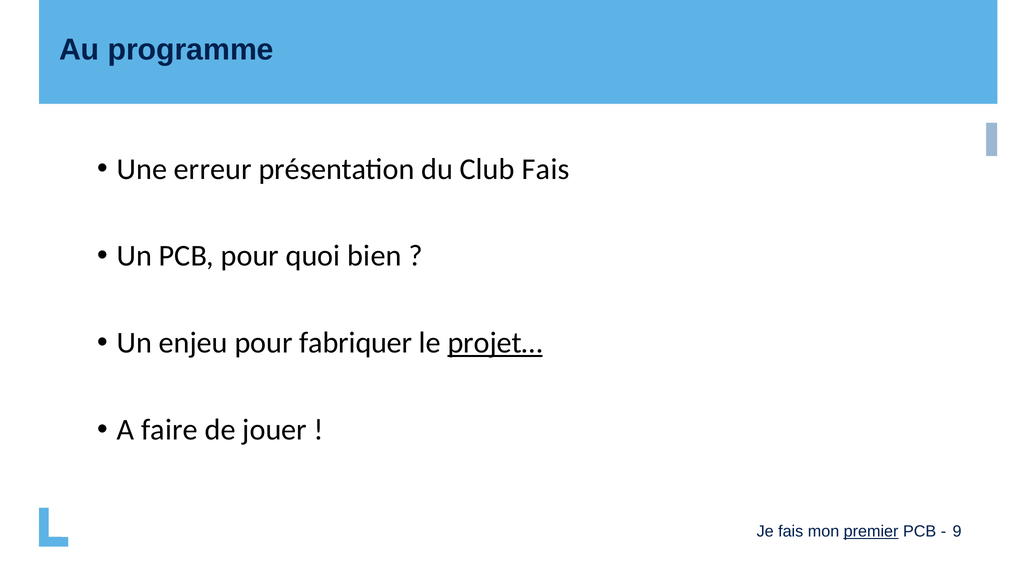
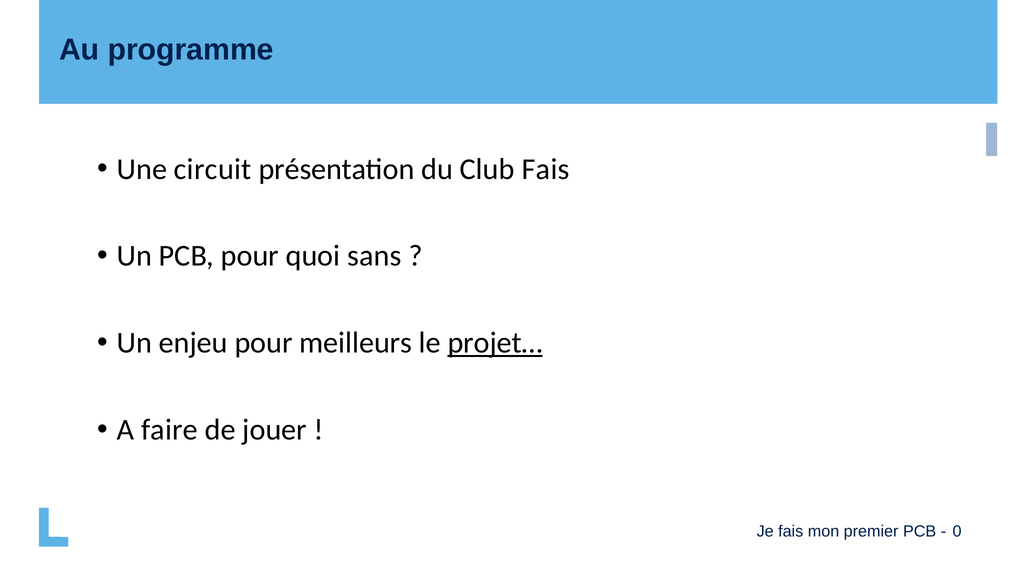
erreur: erreur -> circuit
bien: bien -> sans
fabriquer: fabriquer -> meilleurs
premier underline: present -> none
9: 9 -> 0
